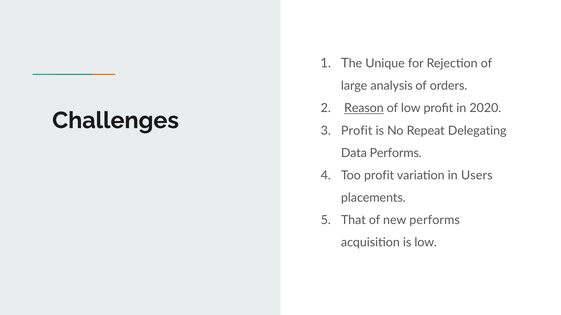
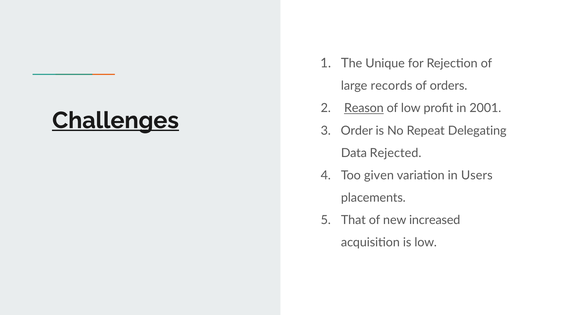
analysis: analysis -> records
2020: 2020 -> 2001
Challenges underline: none -> present
Profit at (357, 131): Profit -> Order
Data Performs: Performs -> Rejected
Too profit: profit -> given
new performs: performs -> increased
